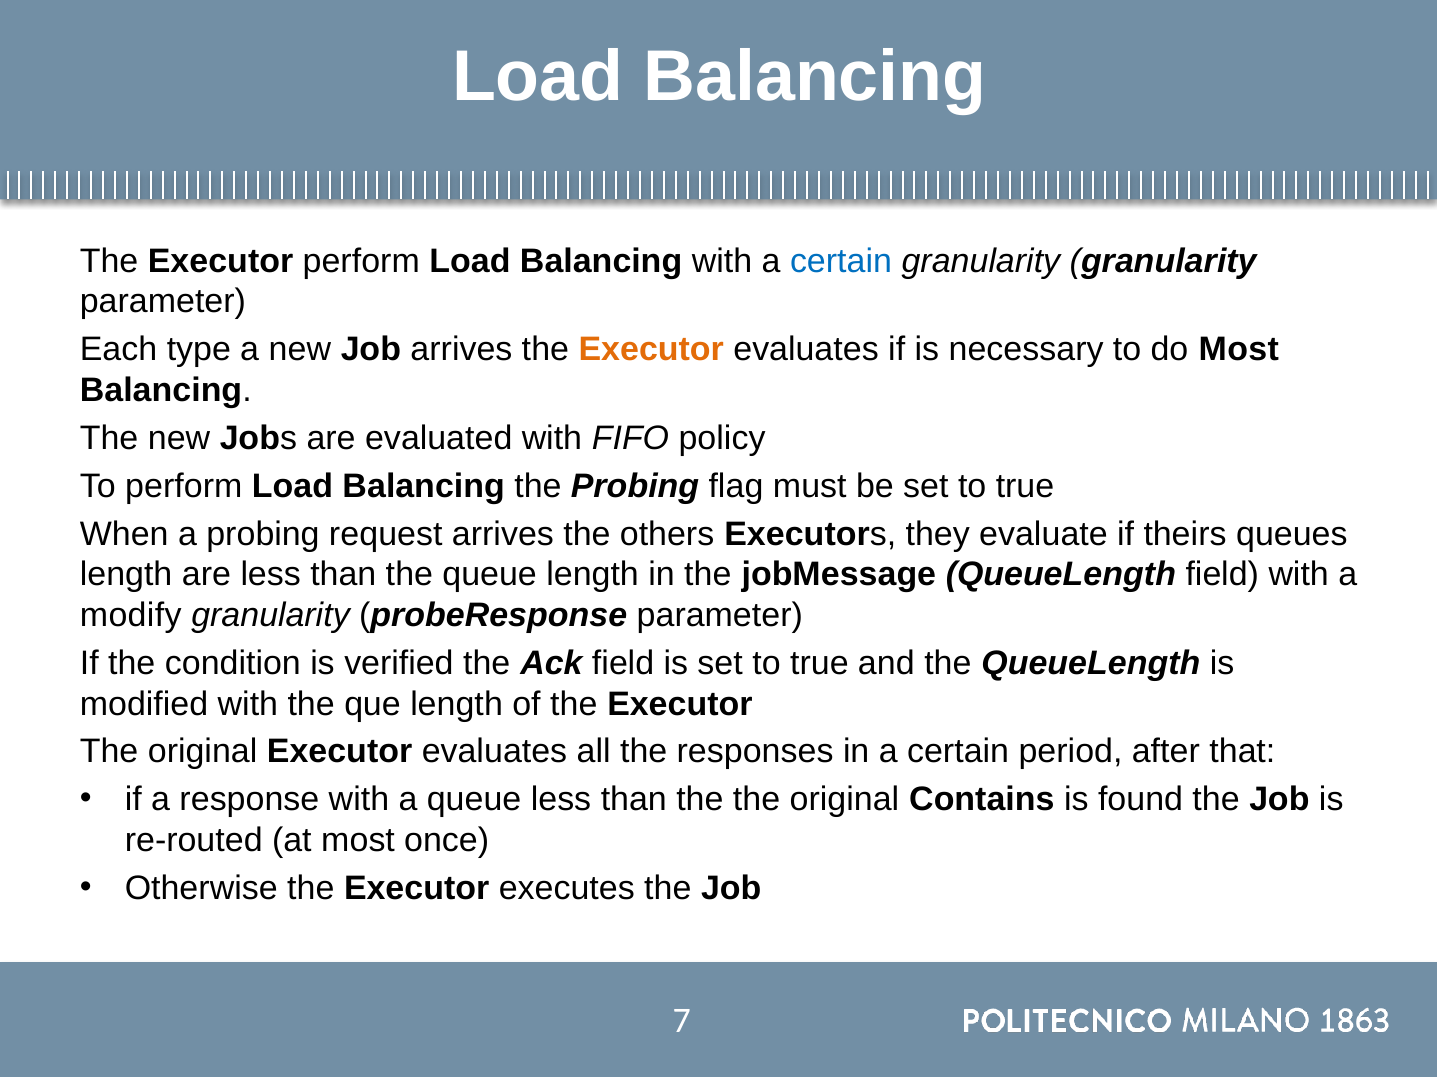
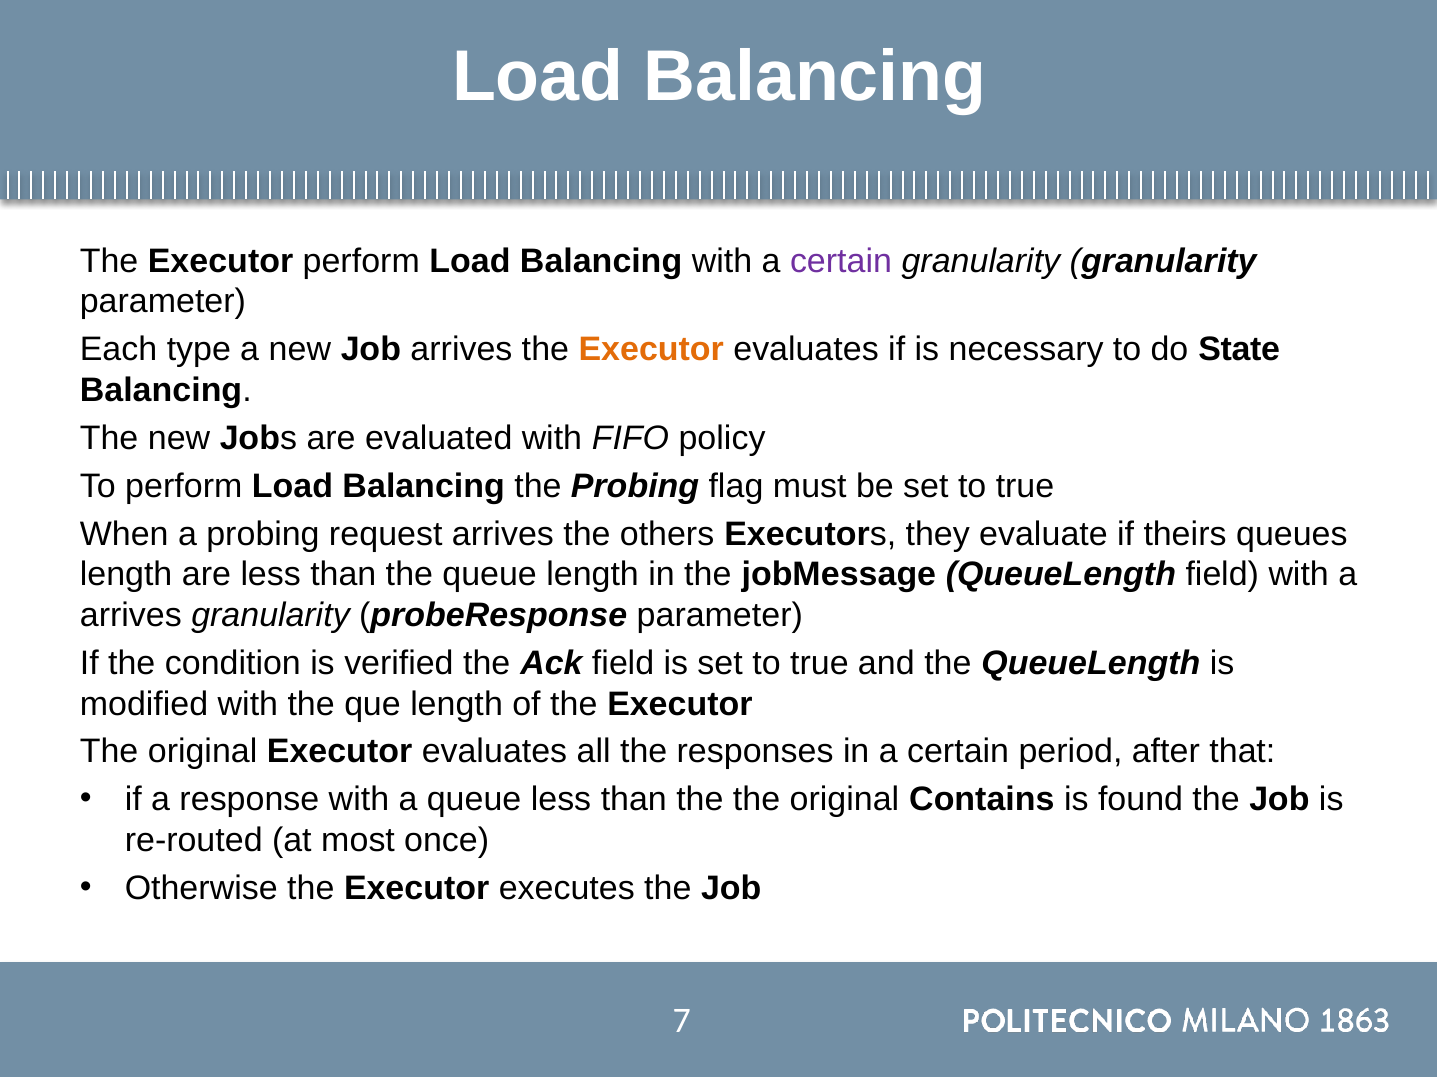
certain at (841, 261) colour: blue -> purple
do Most: Most -> State
modify at (131, 616): modify -> arrives
